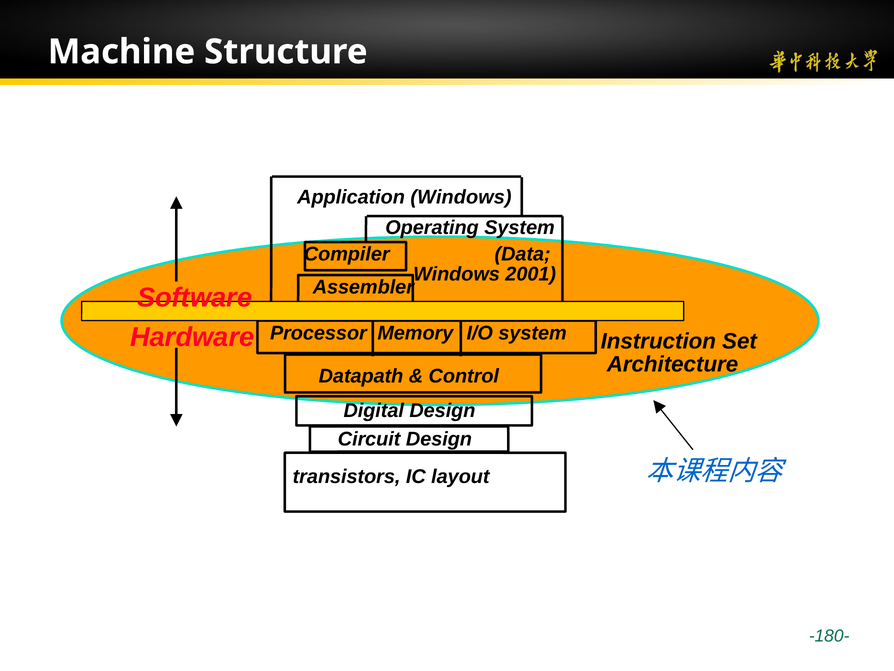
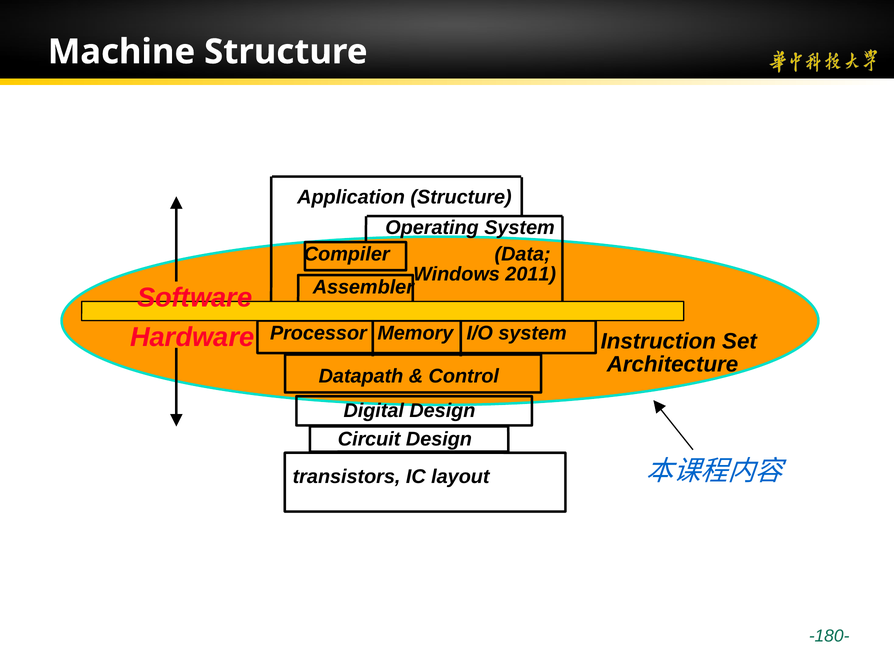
Application Windows: Windows -> Structure
2001: 2001 -> 2011
